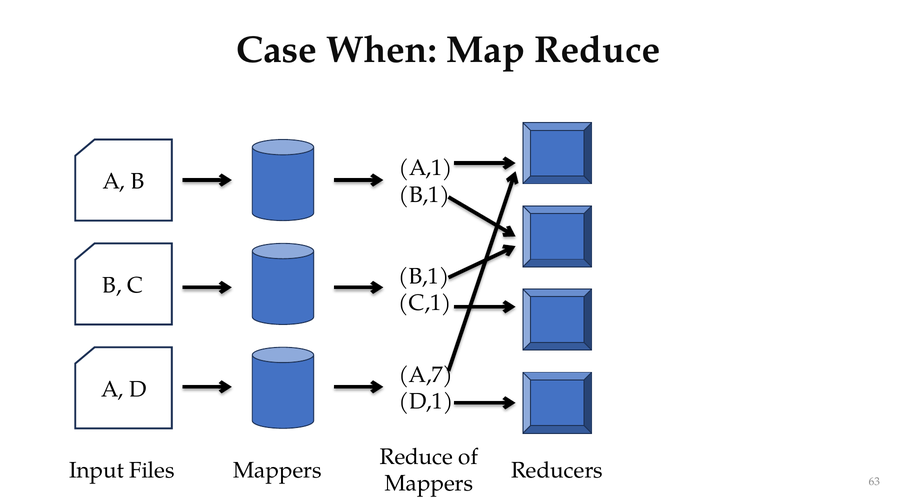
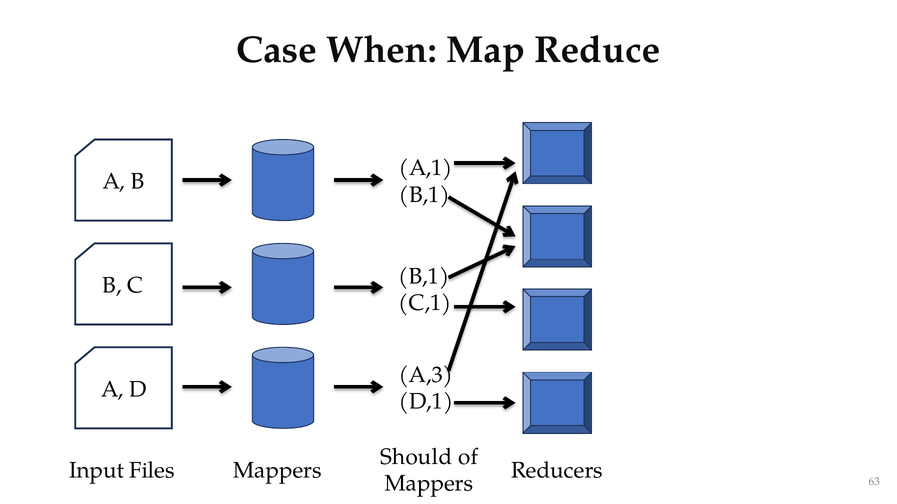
A,7: A,7 -> A,3
Reduce at (416, 457): Reduce -> Should
